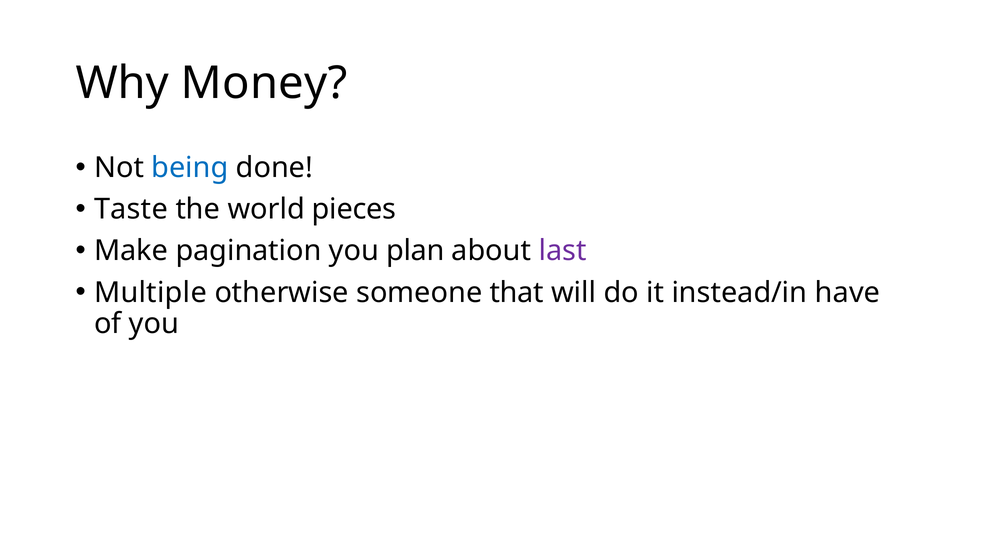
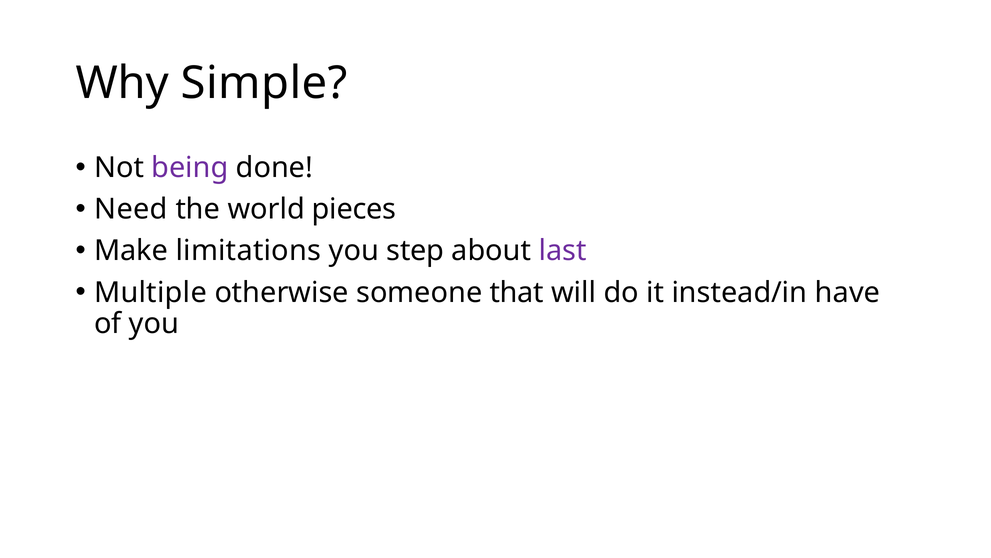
Money: Money -> Simple
being colour: blue -> purple
Taste: Taste -> Need
pagination: pagination -> limitations
plan: plan -> step
